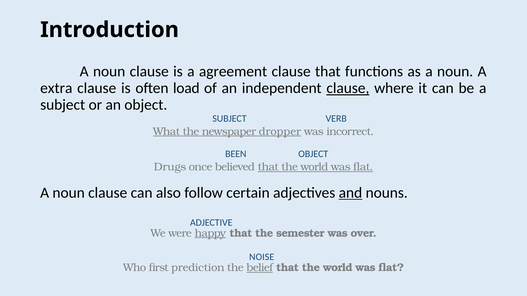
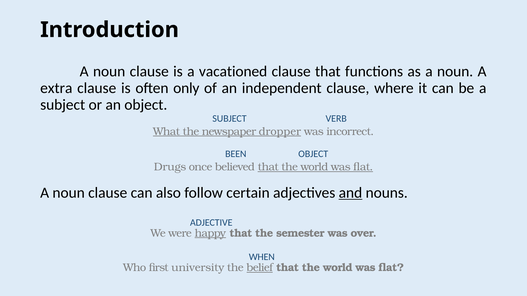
agreement: agreement -> vacationed
load: load -> only
clause at (348, 88) underline: present -> none
NOISE: NOISE -> WHEN
prediction: prediction -> university
